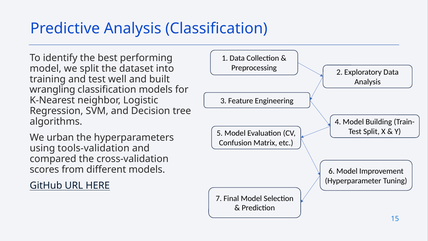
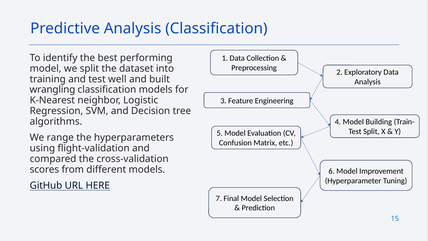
urban: urban -> range
tools-validation: tools-validation -> flight-validation
